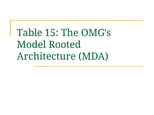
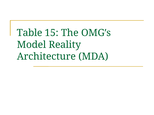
Rooted: Rooted -> Reality
